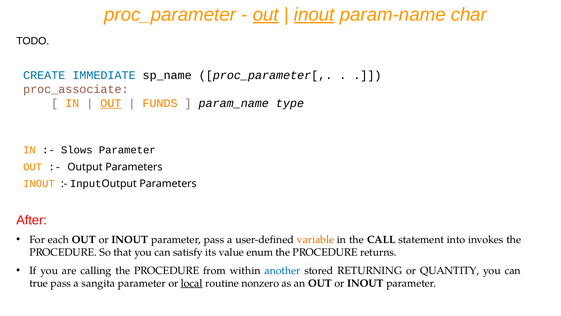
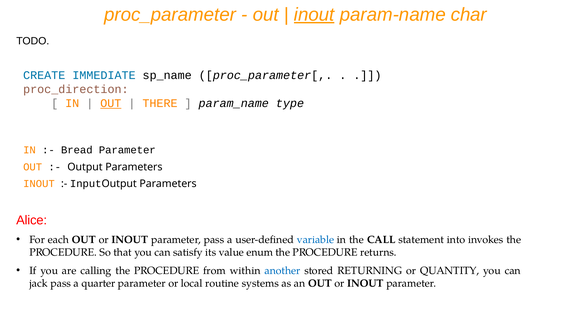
out at (266, 15) underline: present -> none
proc_associate: proc_associate -> proc_direction
FUNDS: FUNDS -> THERE
Slows: Slows -> Bread
After: After -> Alice
variable colour: orange -> blue
true: true -> jack
sangita: sangita -> quarter
local underline: present -> none
nonzero: nonzero -> systems
